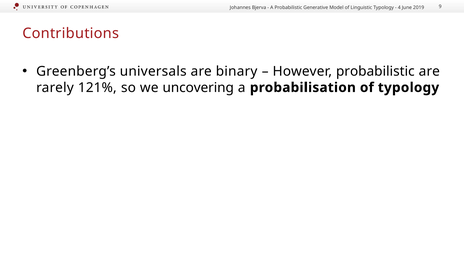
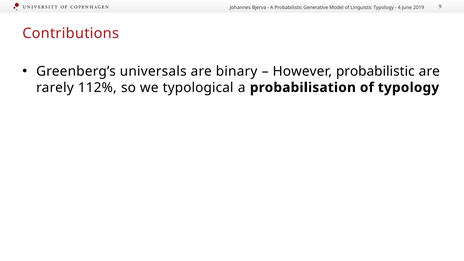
121%: 121% -> 112%
uncovering: uncovering -> typological
